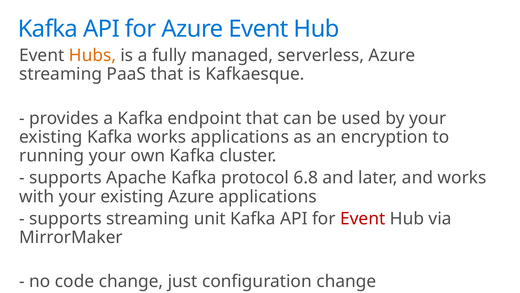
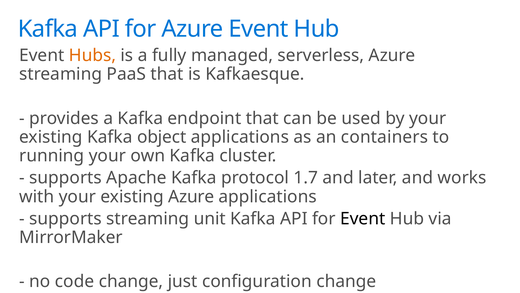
Kafka works: works -> object
encryption: encryption -> containers
6.8: 6.8 -> 1.7
Event at (363, 218) colour: red -> black
